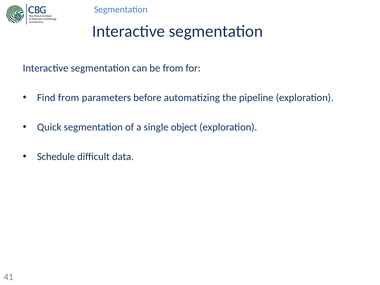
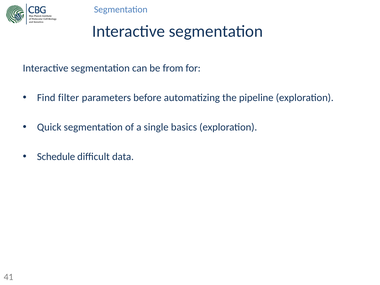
Find from: from -> filter
object: object -> basics
